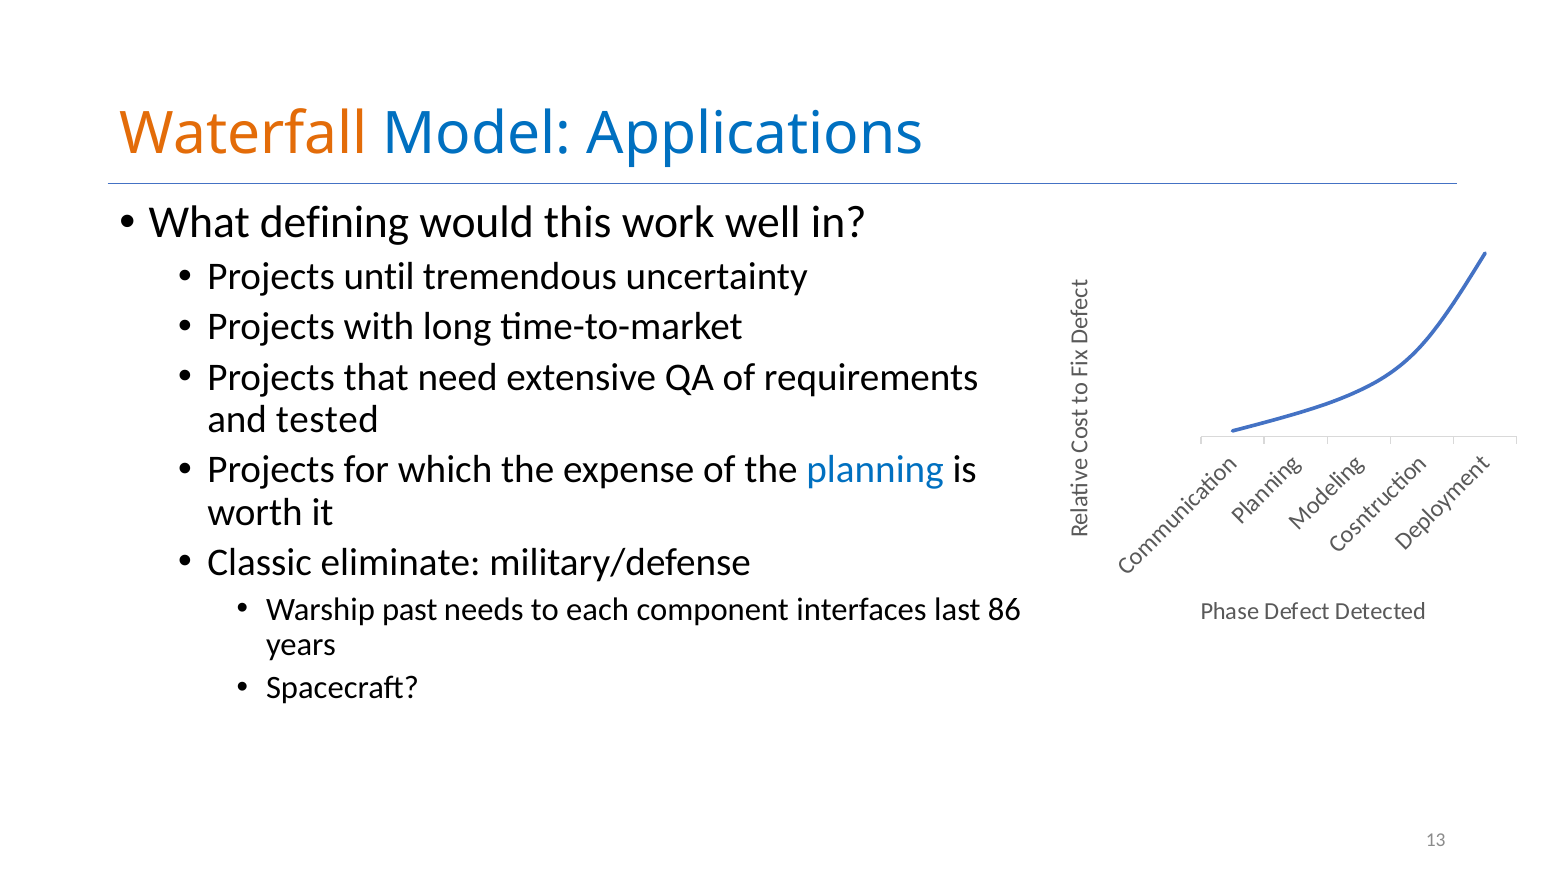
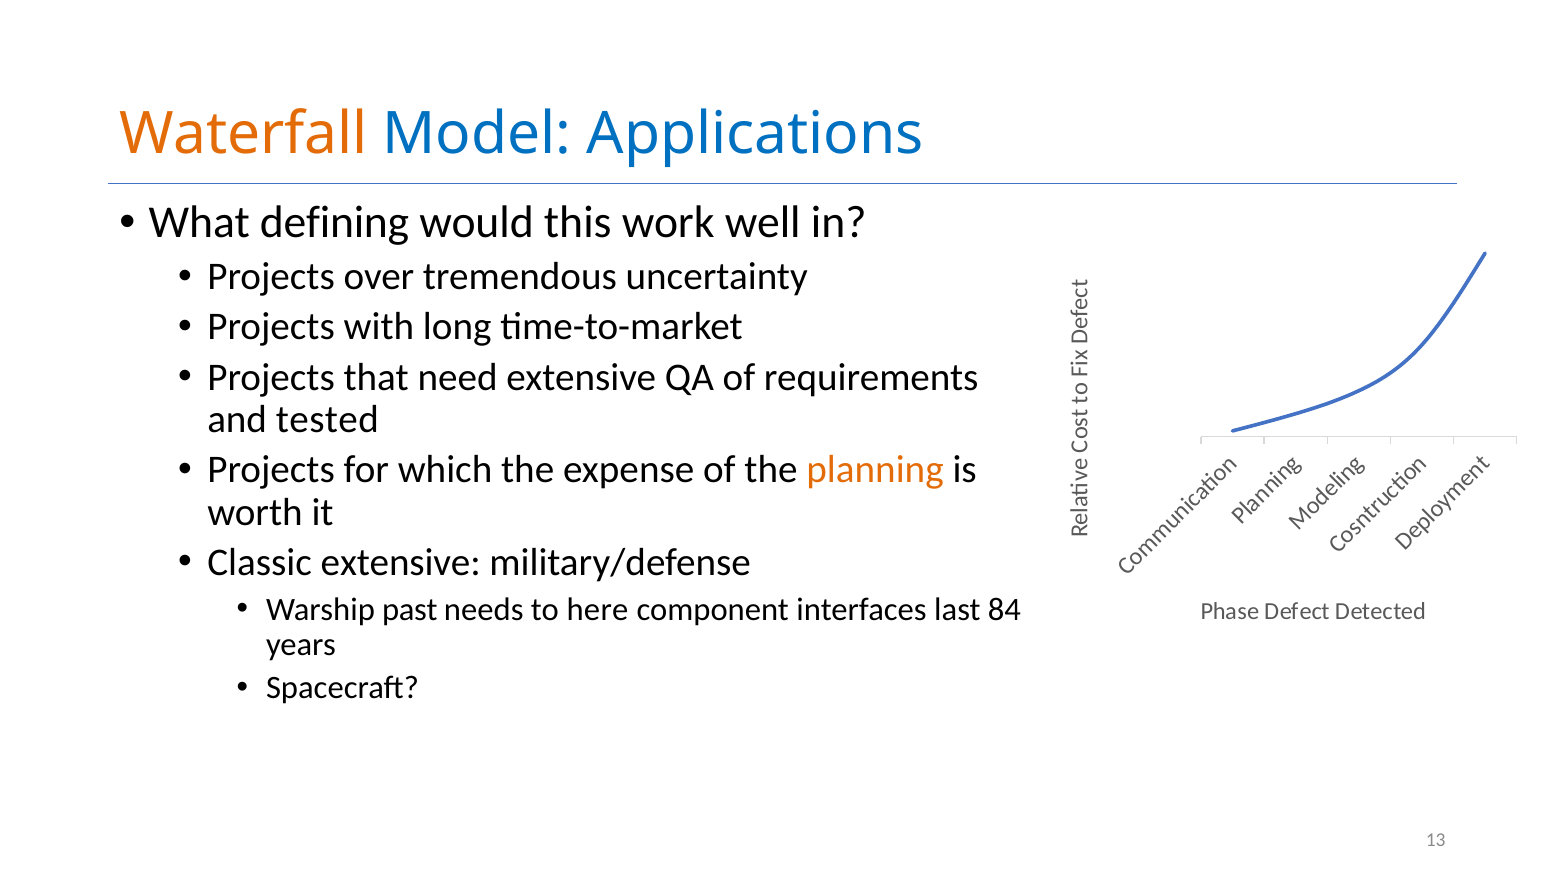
until: until -> over
planning colour: blue -> orange
Classic eliminate: eliminate -> extensive
each: each -> here
86: 86 -> 84
